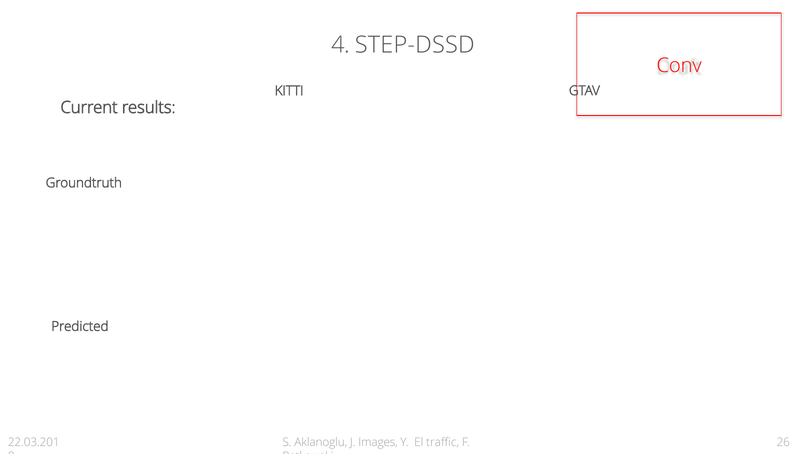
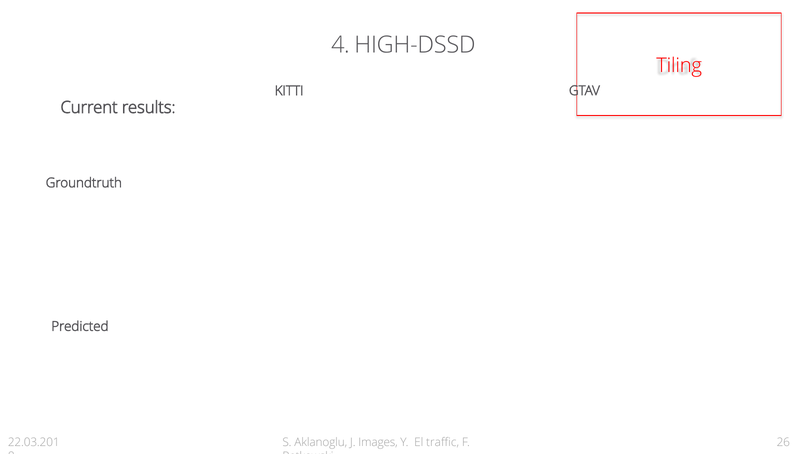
STEP-DSSD: STEP-DSSD -> HIGH-DSSD
Conv: Conv -> Tiling
